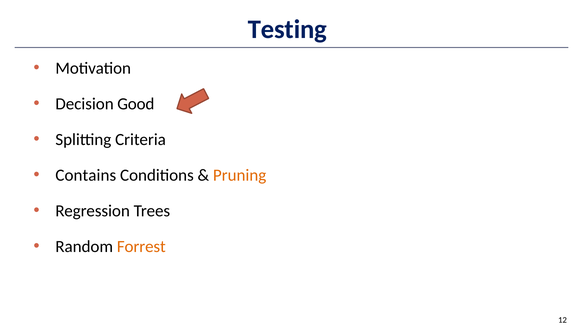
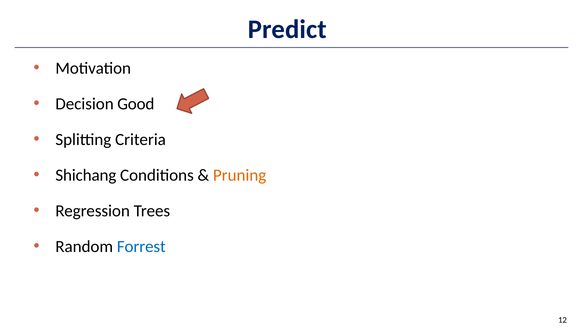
Testing: Testing -> Predict
Contains: Contains -> Shichang
Forrest colour: orange -> blue
